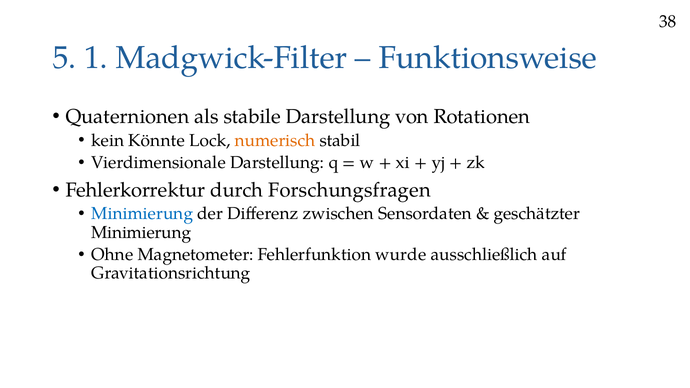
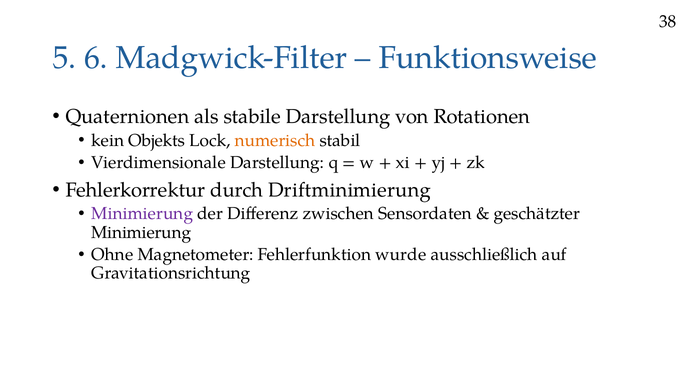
1: 1 -> 6
Könnte: Könnte -> Objekts
Forschungsfragen: Forschungsfragen -> Driftminimierung
Minimierung at (142, 214) colour: blue -> purple
